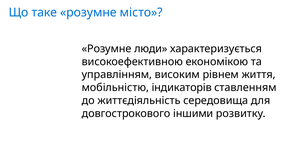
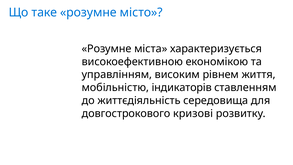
люди: люди -> міста
іншими: іншими -> кризові
